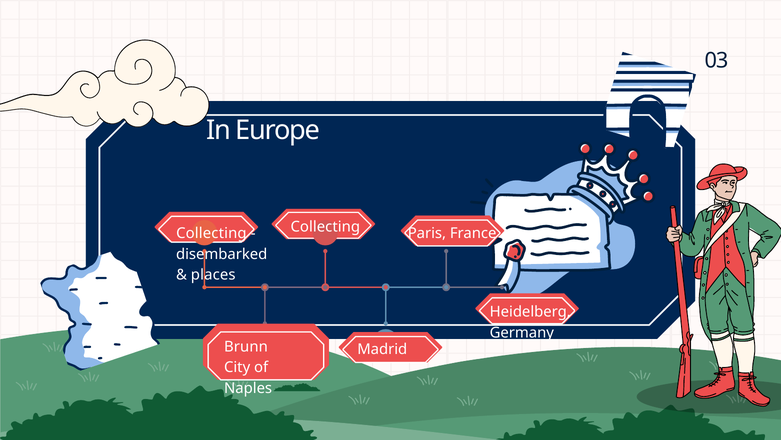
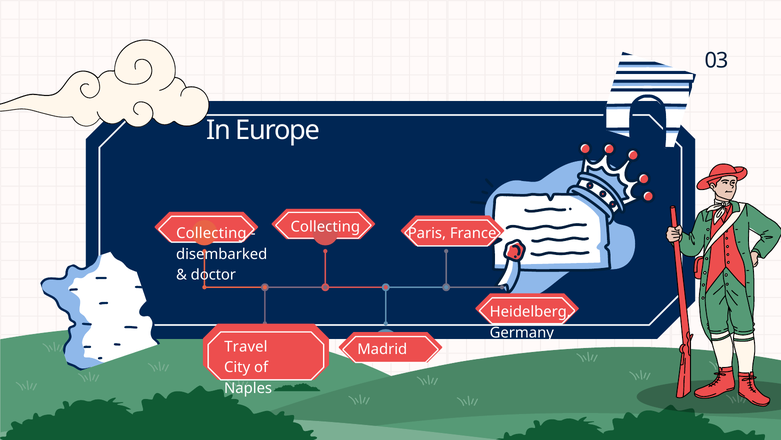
places: places -> doctor
Brunn: Brunn -> Travel
